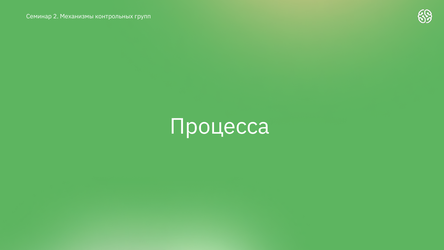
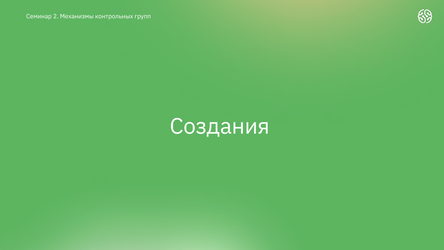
Процесса: Процесса -> Создания
